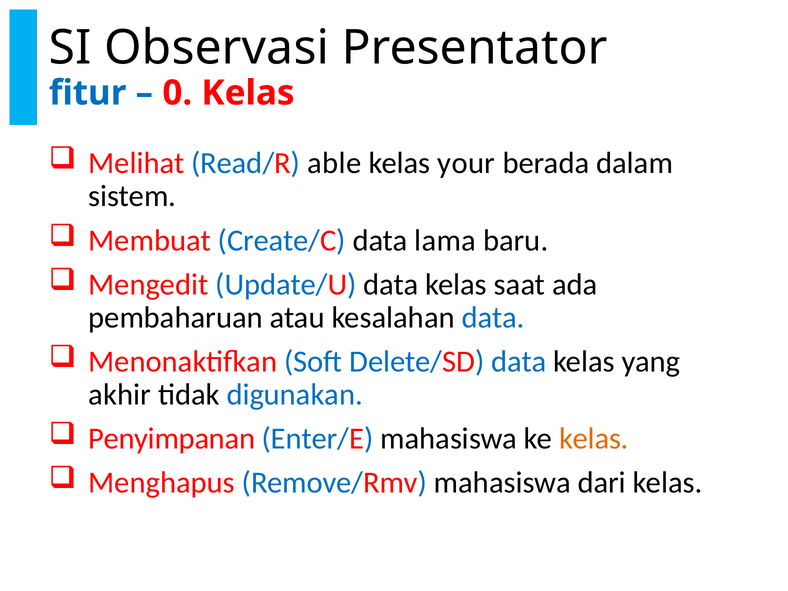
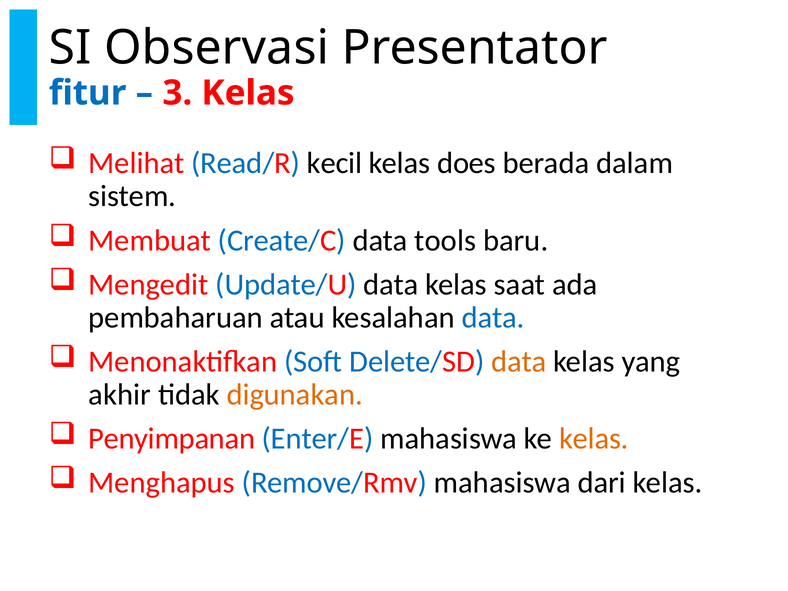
0: 0 -> 3
able: able -> kecil
your: your -> does
lama: lama -> tools
data at (519, 362) colour: blue -> orange
digunakan colour: blue -> orange
